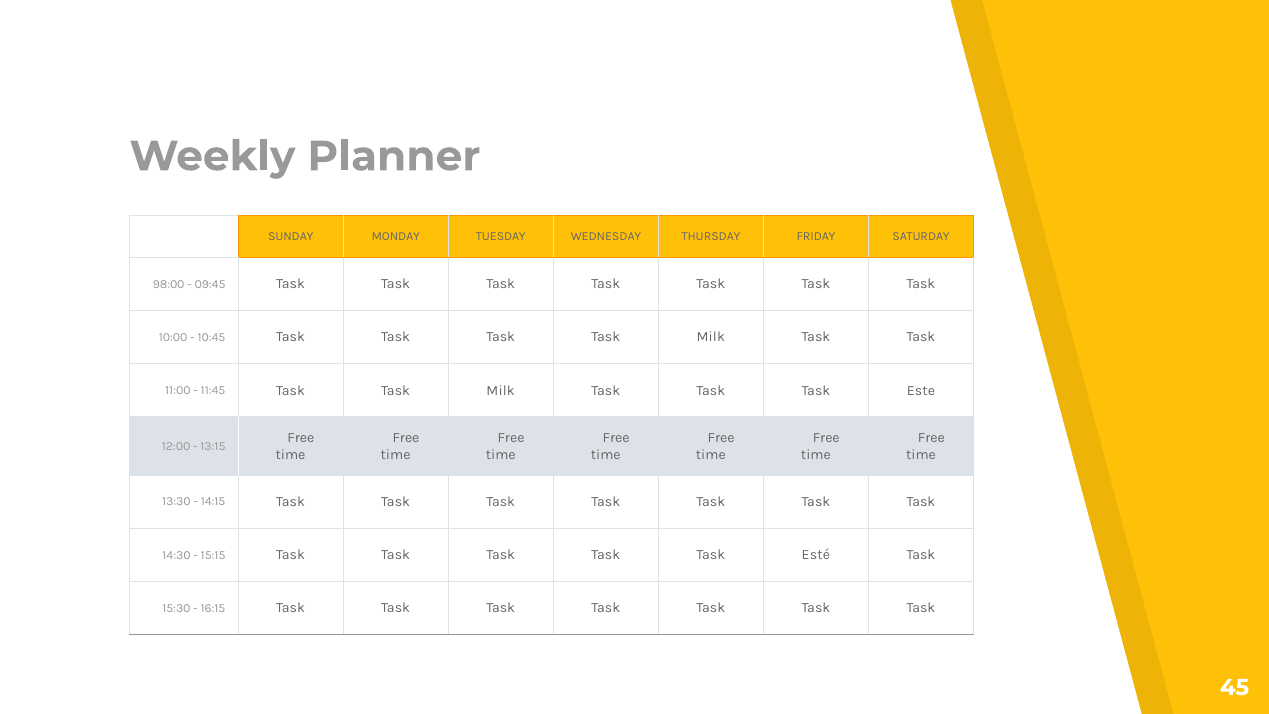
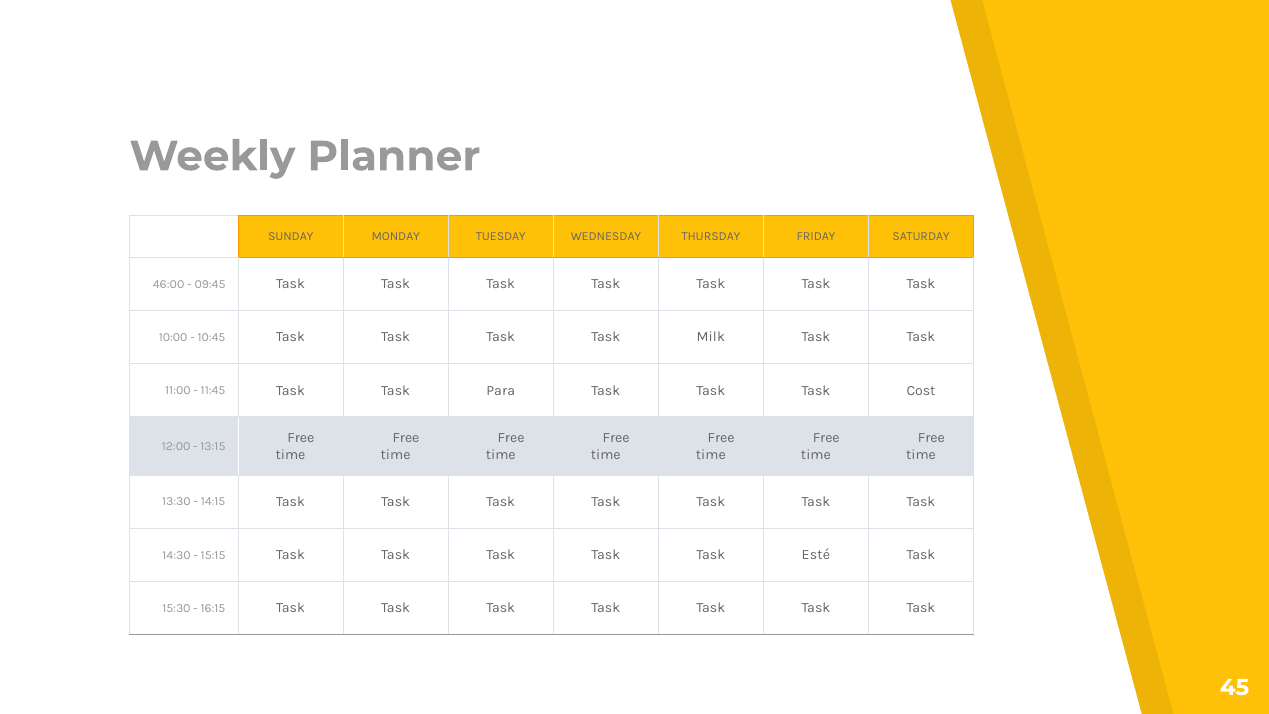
98:00: 98:00 -> 46:00
11:45 Task Task Milk: Milk -> Para
Este: Este -> Cost
